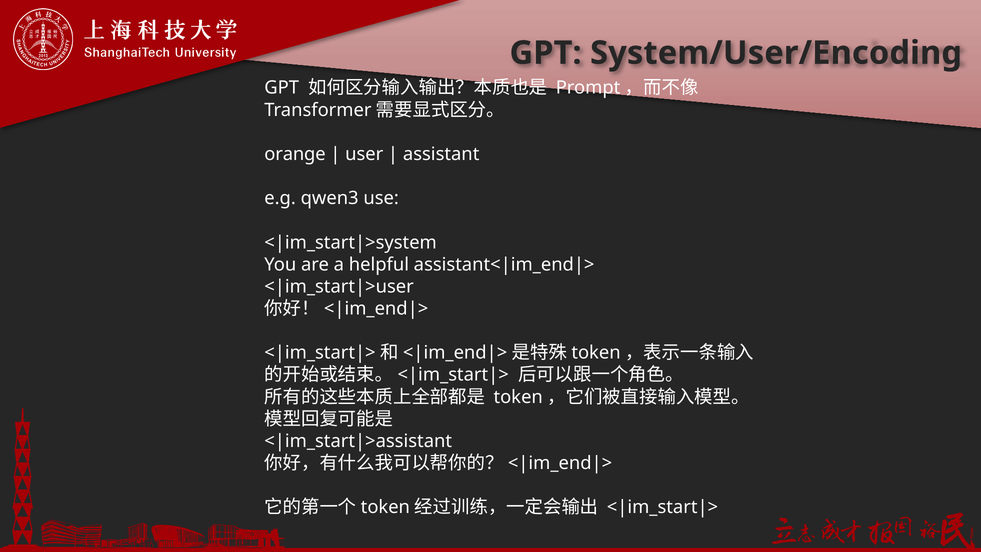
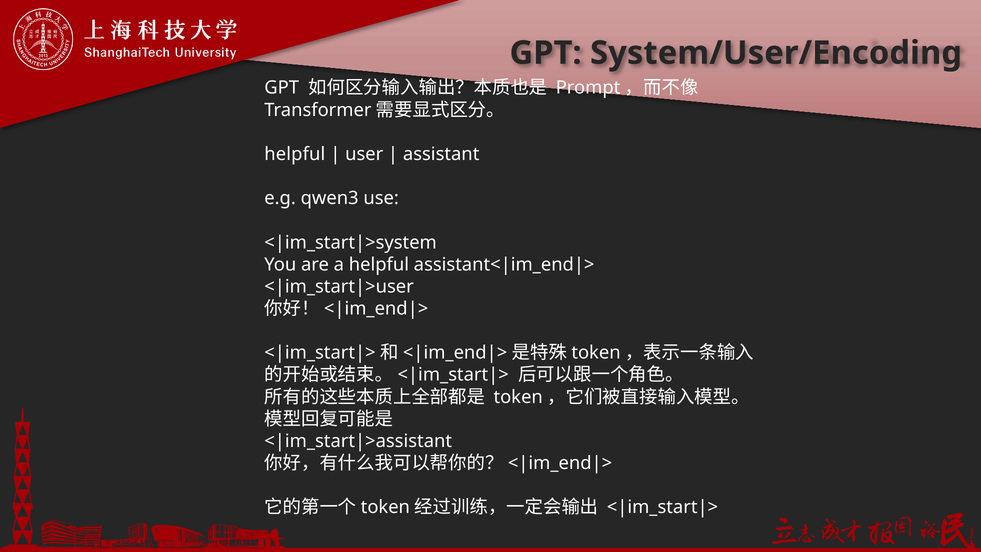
orange at (295, 154): orange -> helpful
